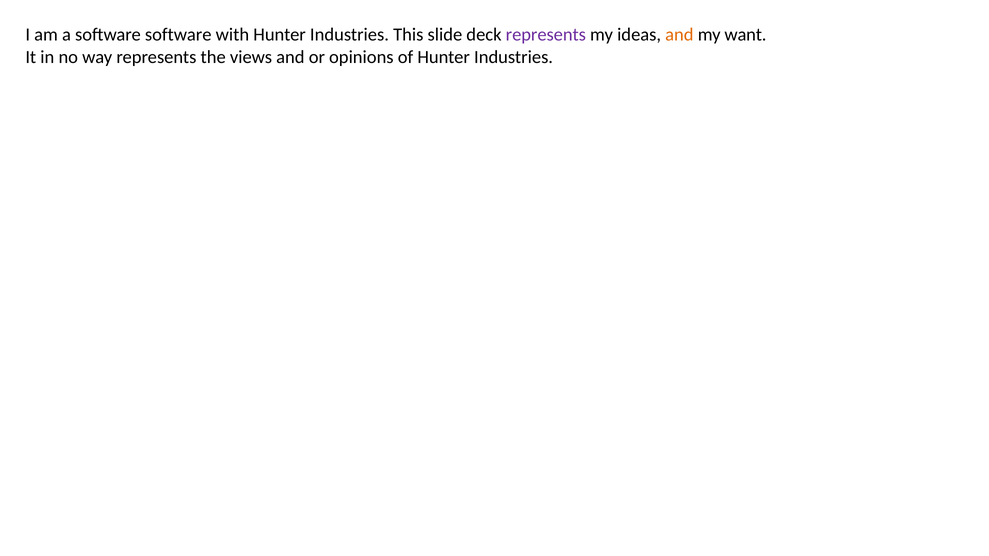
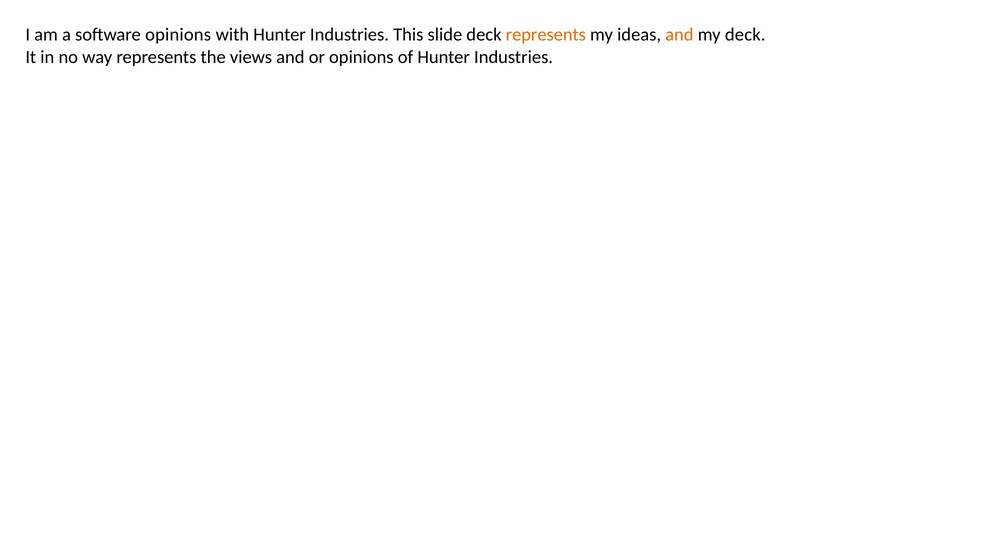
software software: software -> opinions
represents at (546, 35) colour: purple -> orange
my want: want -> deck
